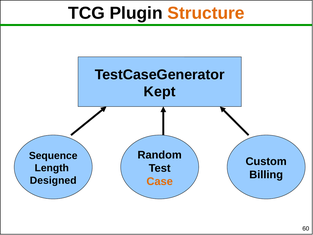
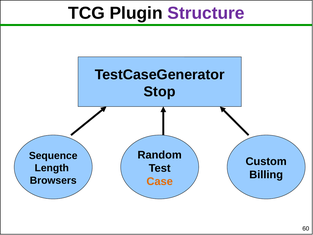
Structure colour: orange -> purple
Kept: Kept -> Stop
Designed: Designed -> Browsers
